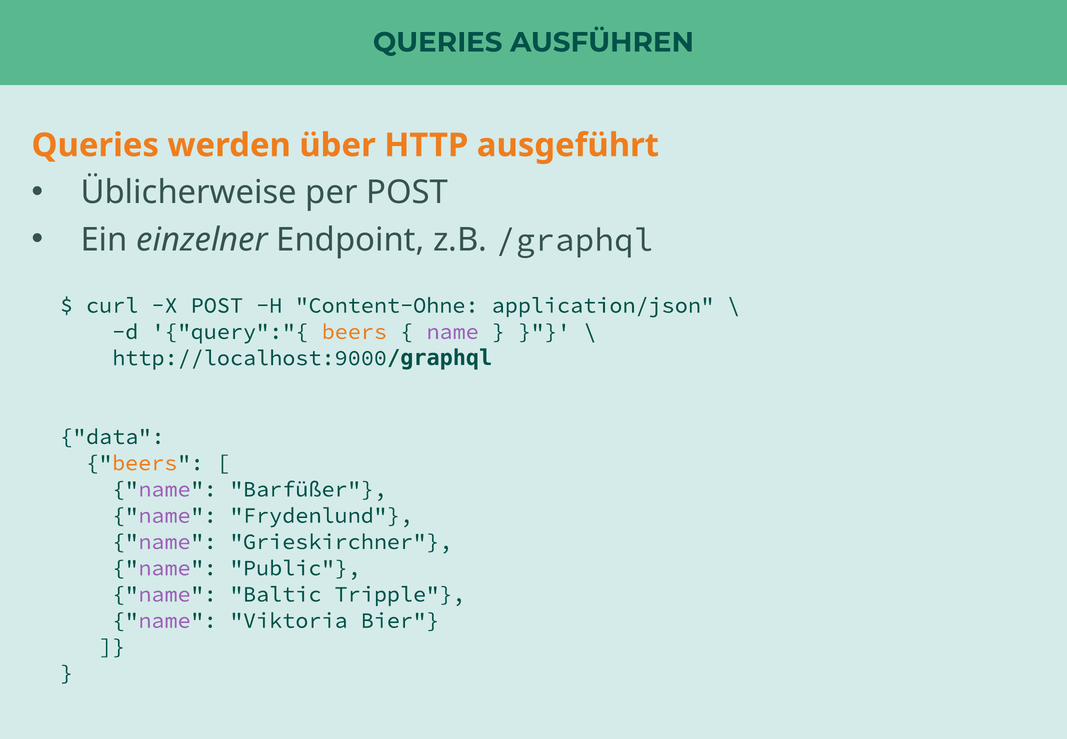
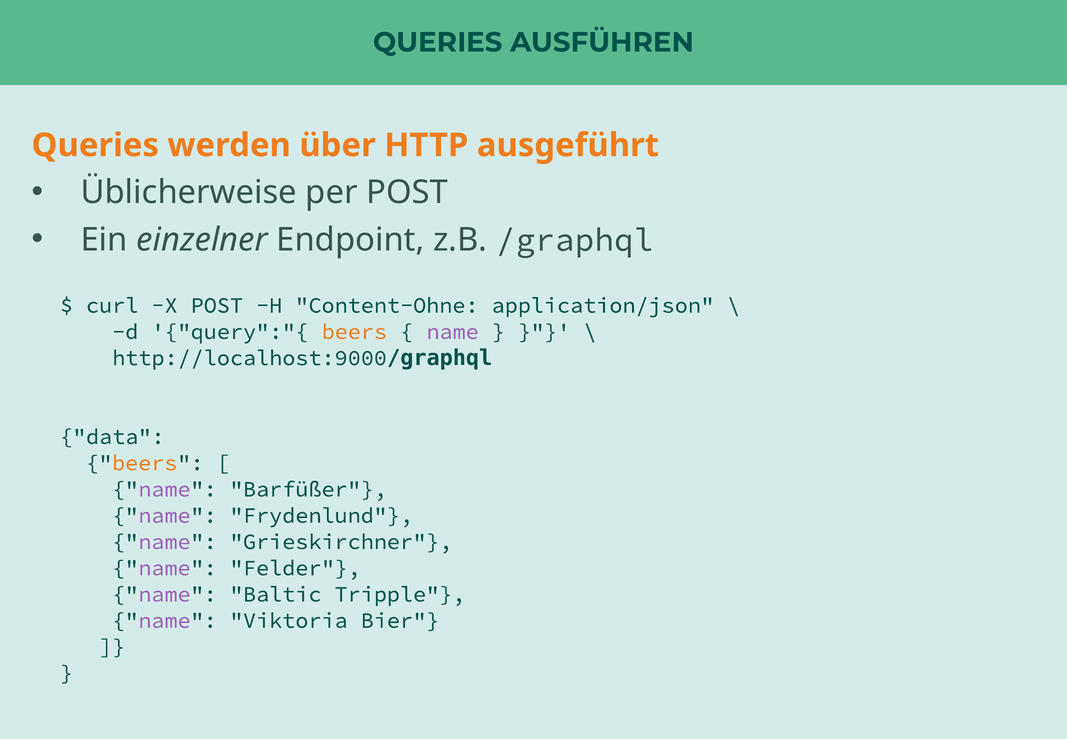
Public: Public -> Felder
